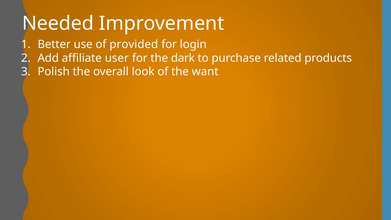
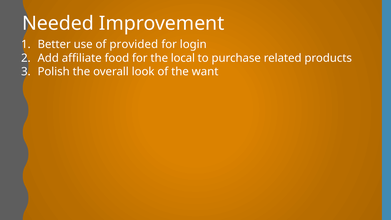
user: user -> food
dark: dark -> local
